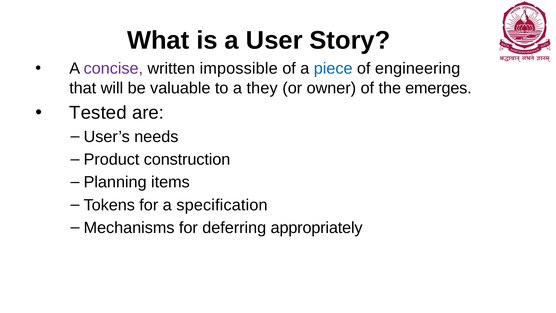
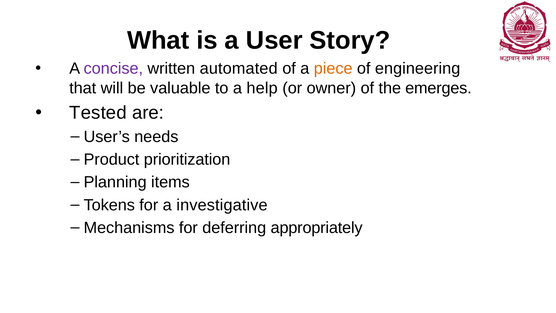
impossible: impossible -> automated
piece colour: blue -> orange
they: they -> help
construction: construction -> prioritization
specification: specification -> investigative
